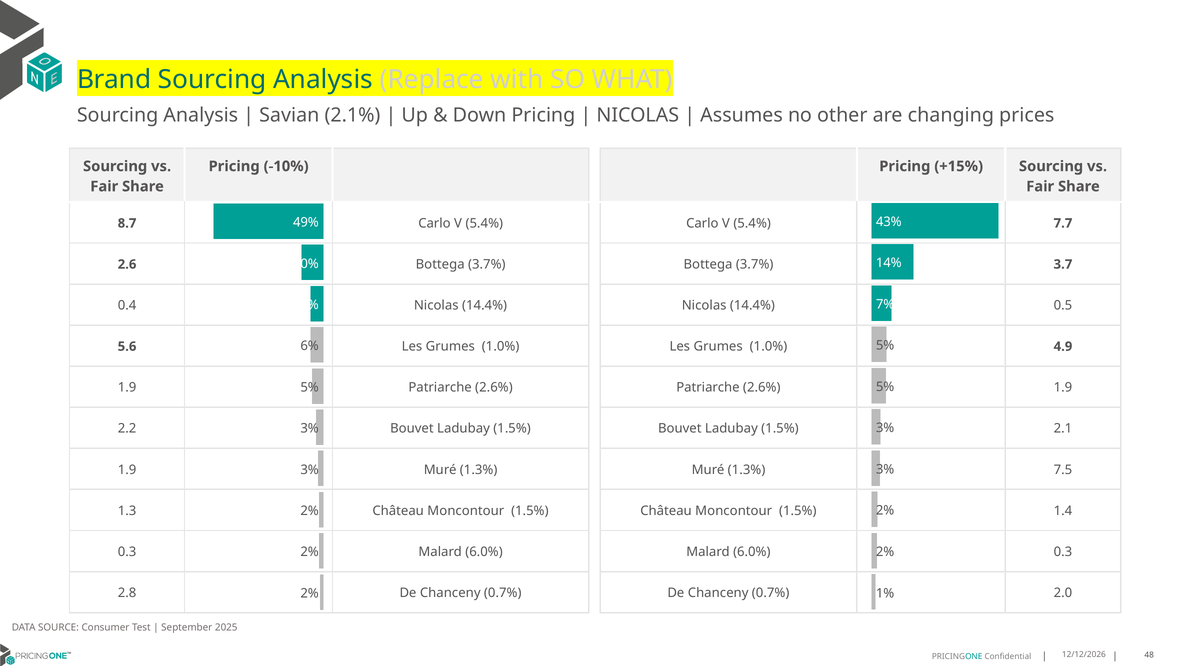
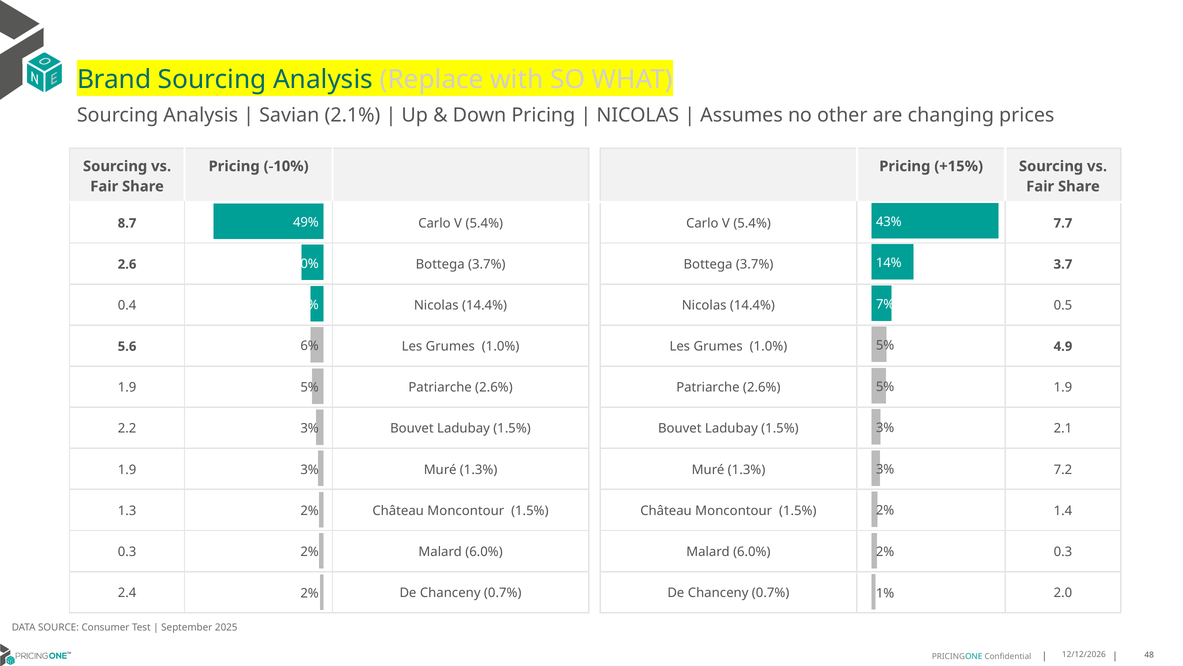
7.5: 7.5 -> 7.2
2.8: 2.8 -> 2.4
